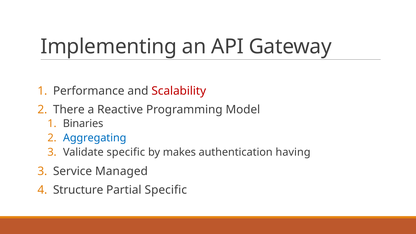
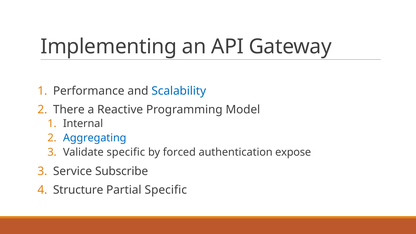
Scalability colour: red -> blue
Binaries: Binaries -> Internal
makes: makes -> forced
having: having -> expose
Managed: Managed -> Subscribe
